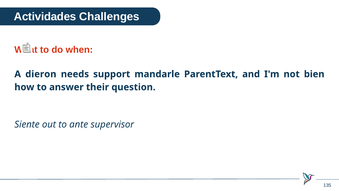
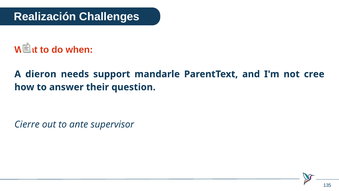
Actividades: Actividades -> Realización
bien: bien -> cree
Siente: Siente -> Cierre
